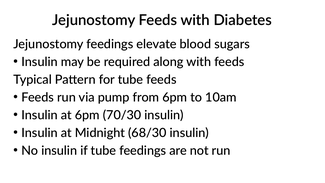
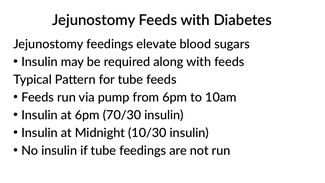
68/30: 68/30 -> 10/30
